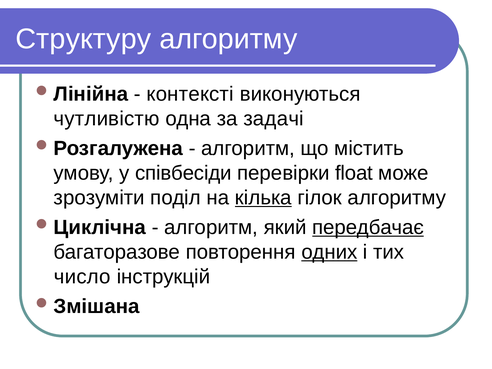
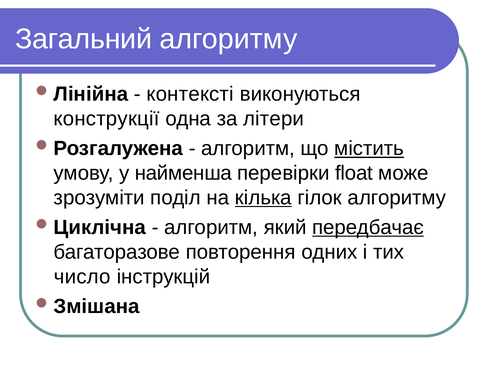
Структуру: Структуру -> Загальний
чутливістю: чутливістю -> конструкції
задачі: задачі -> літери
містить underline: none -> present
співбесіди: співбесіди -> найменша
одних underline: present -> none
